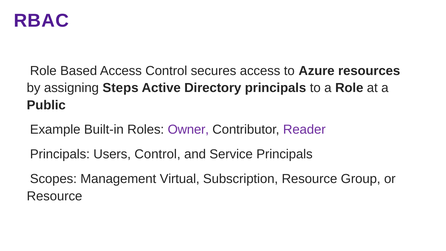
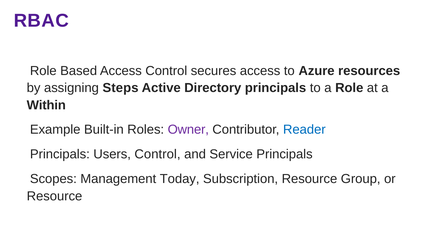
Public: Public -> Within
Reader colour: purple -> blue
Virtual: Virtual -> Today
